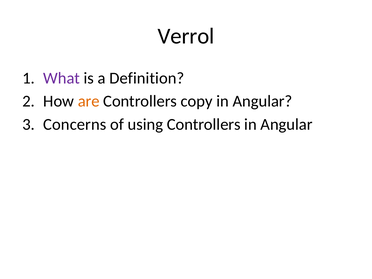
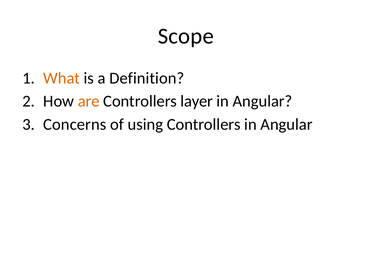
Verrol: Verrol -> Scope
What colour: purple -> orange
copy: copy -> layer
